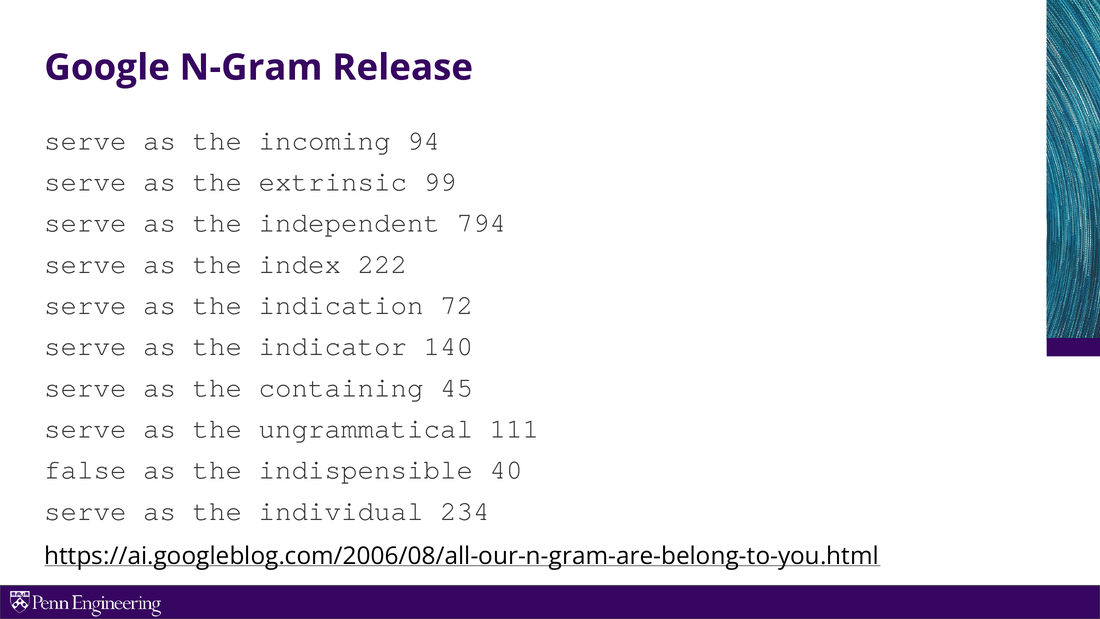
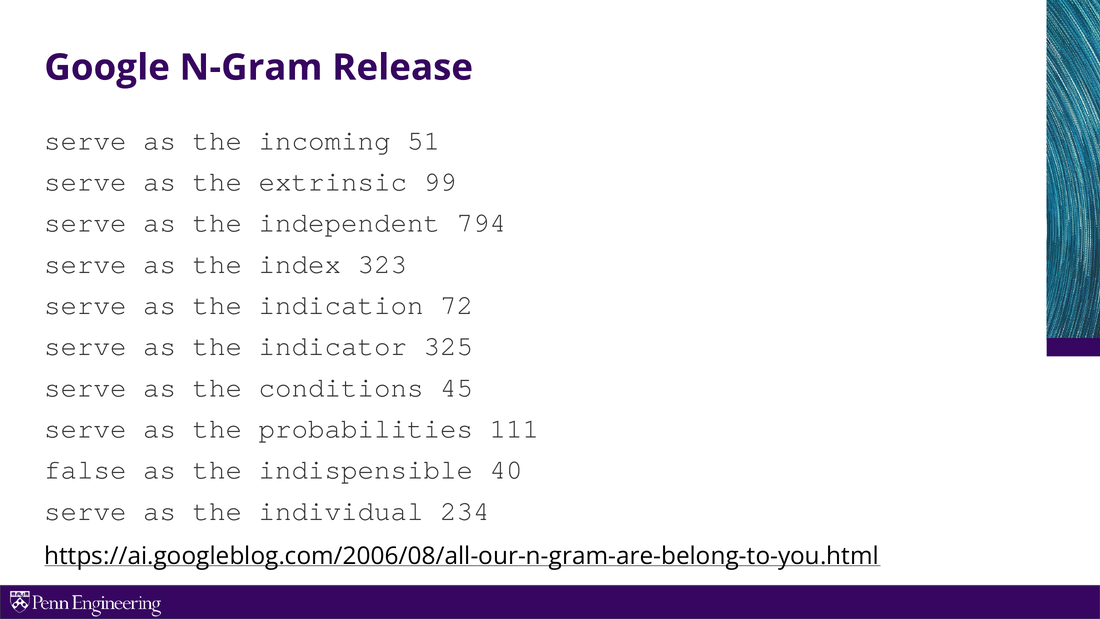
94: 94 -> 51
222: 222 -> 323
140: 140 -> 325
containing: containing -> conditions
ungrammatical: ungrammatical -> probabilities
